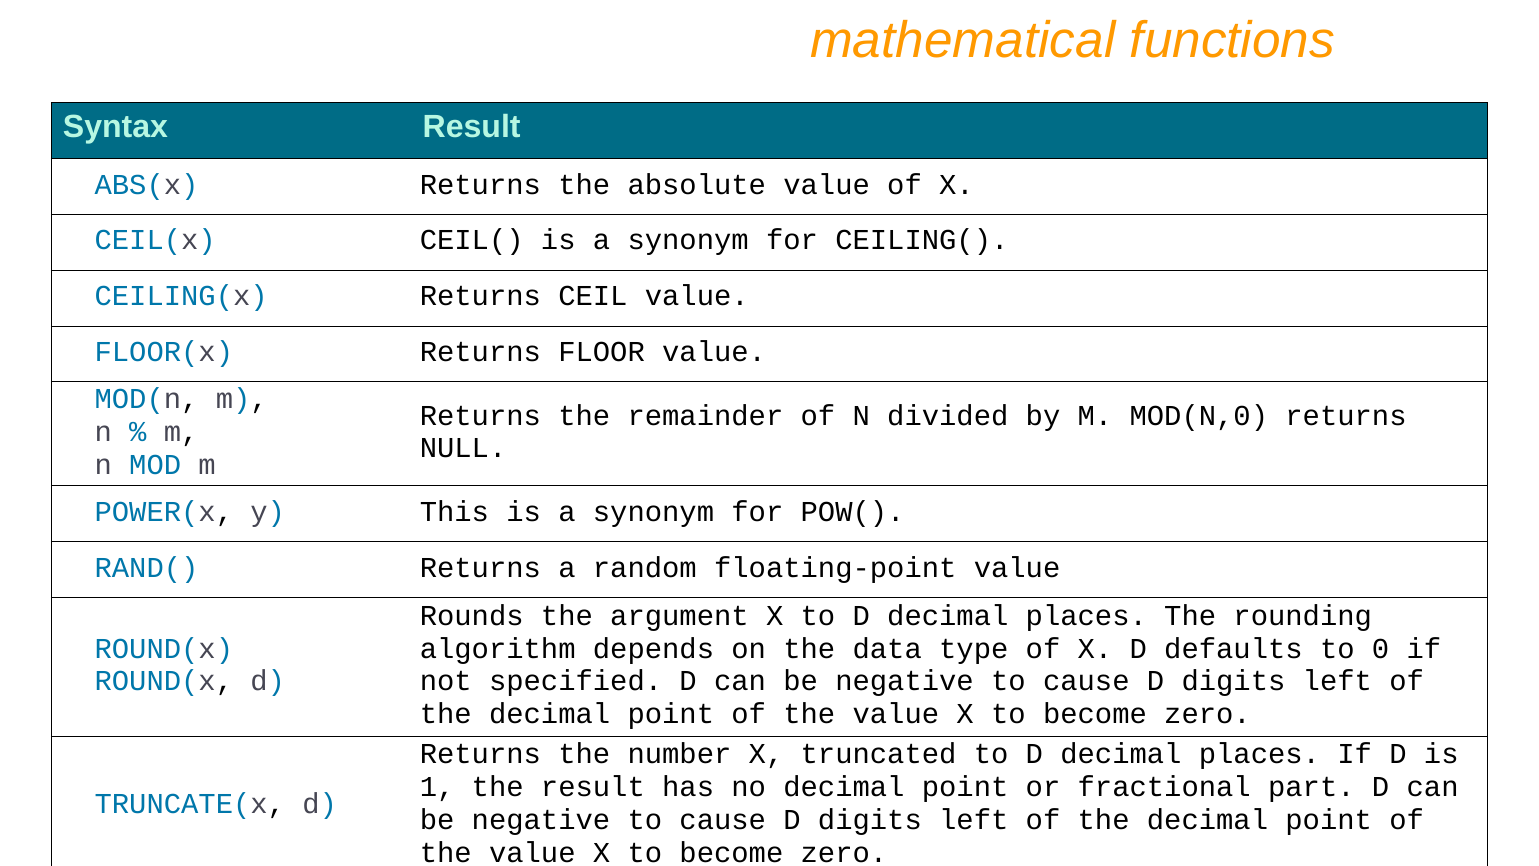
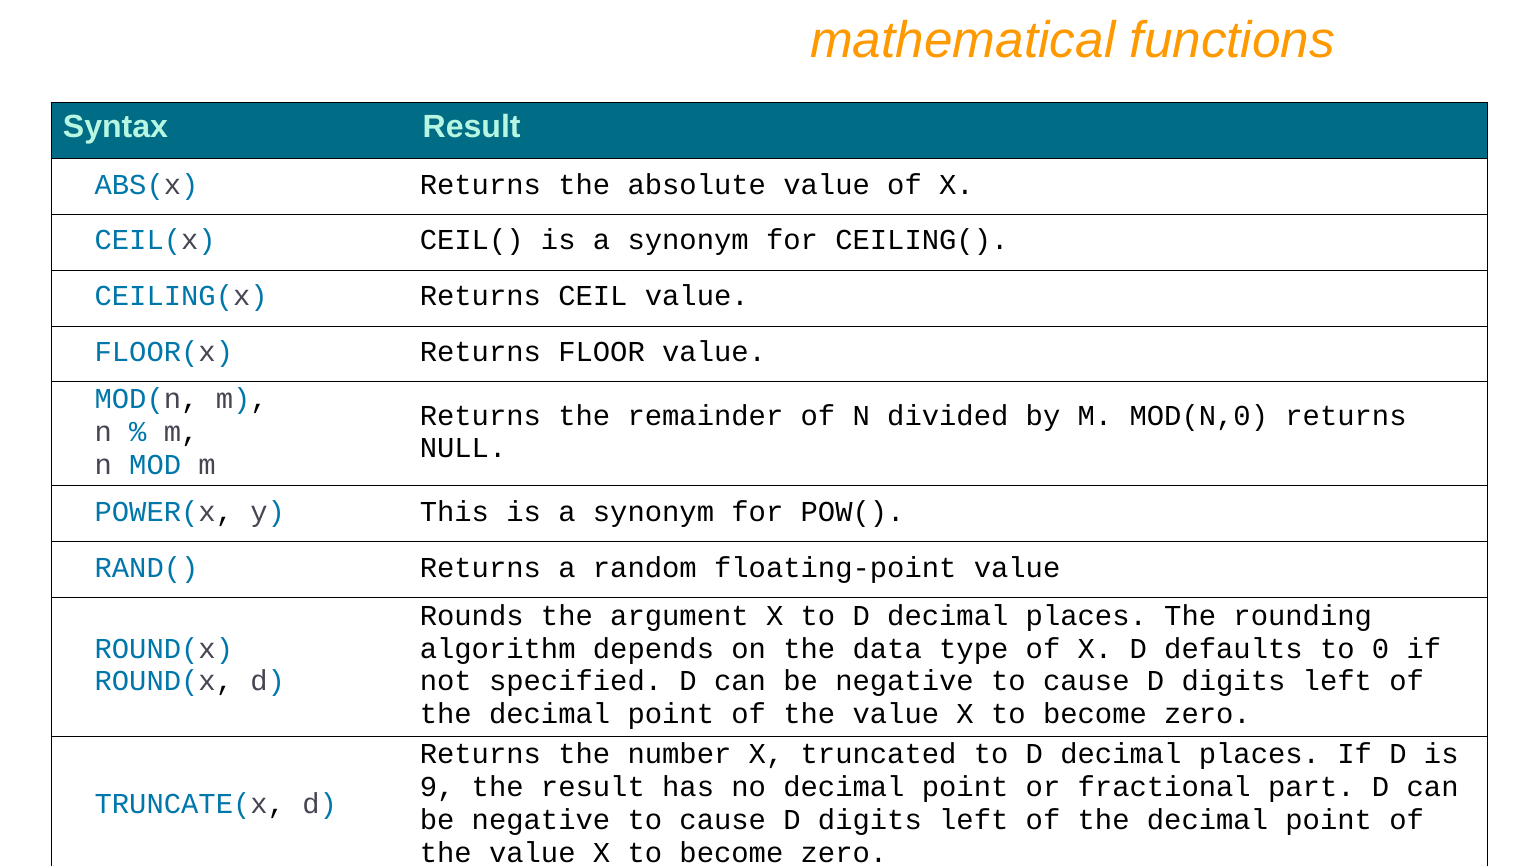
1: 1 -> 9
